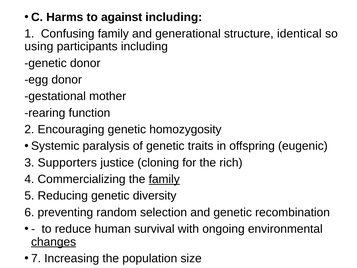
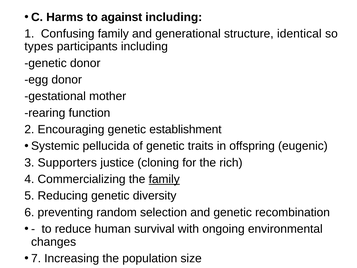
using: using -> types
homozygosity: homozygosity -> establishment
paralysis: paralysis -> pellucida
changes underline: present -> none
